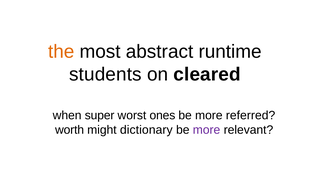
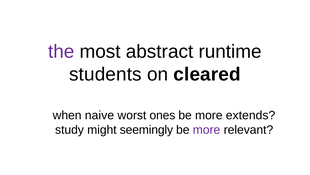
the colour: orange -> purple
super: super -> naive
referred: referred -> extends
worth: worth -> study
dictionary: dictionary -> seemingly
